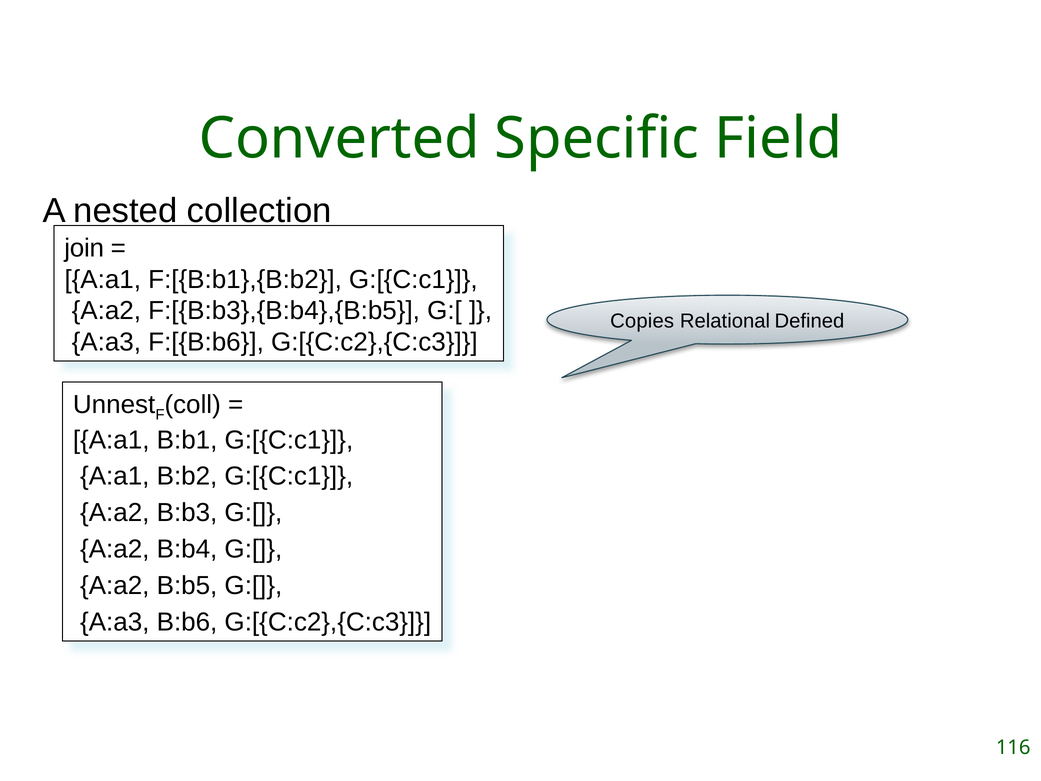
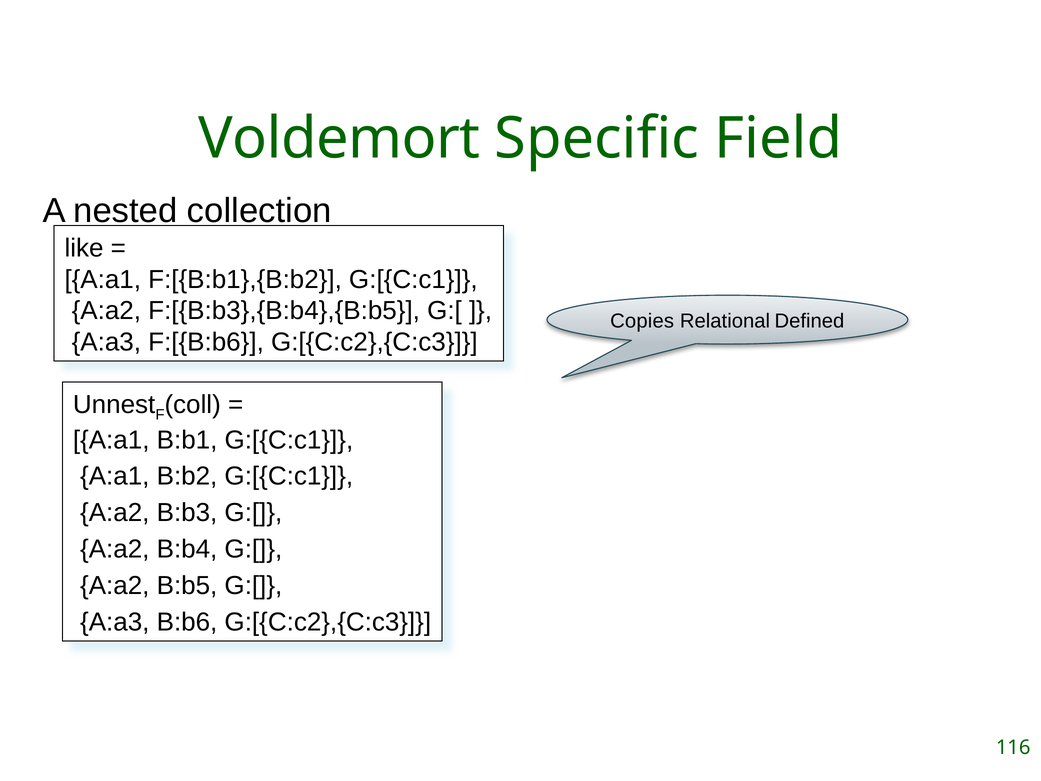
Converted: Converted -> Voldemort
join: join -> like
